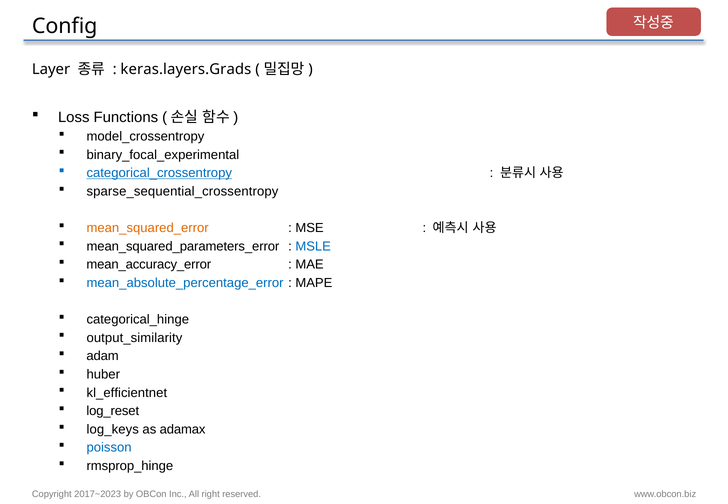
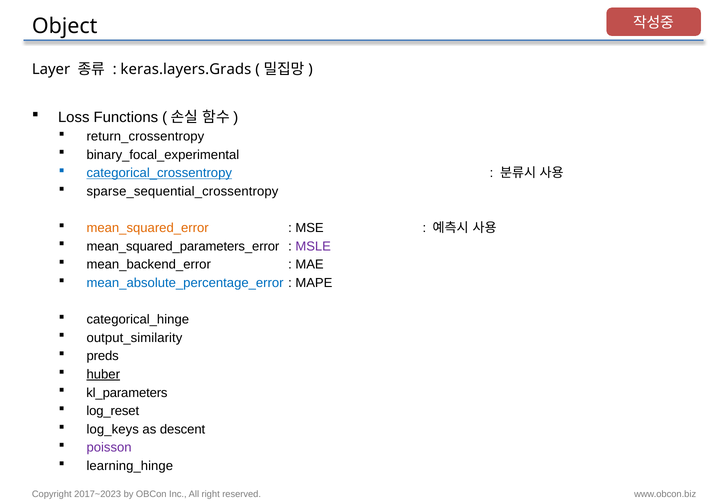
Config: Config -> Object
model_crossentropy: model_crossentropy -> return_crossentropy
MSLE colour: blue -> purple
mean_accuracy_error: mean_accuracy_error -> mean_backend_error
adam: adam -> preds
huber underline: none -> present
kl_efficientnet: kl_efficientnet -> kl_parameters
adamax: adamax -> descent
poisson colour: blue -> purple
rmsprop_hinge: rmsprop_hinge -> learning_hinge
